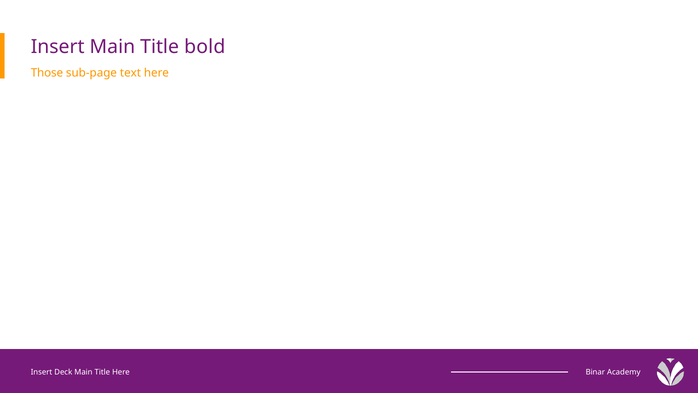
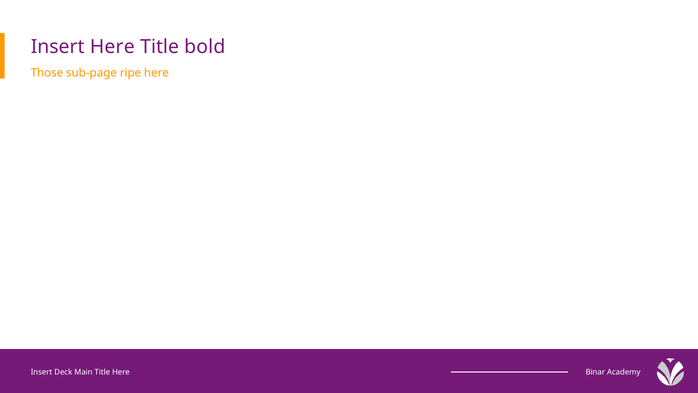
Insert Main: Main -> Here
text: text -> ripe
